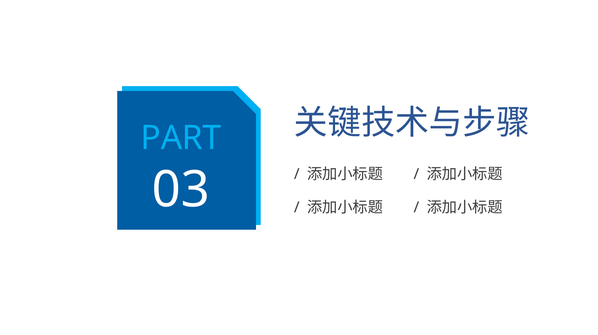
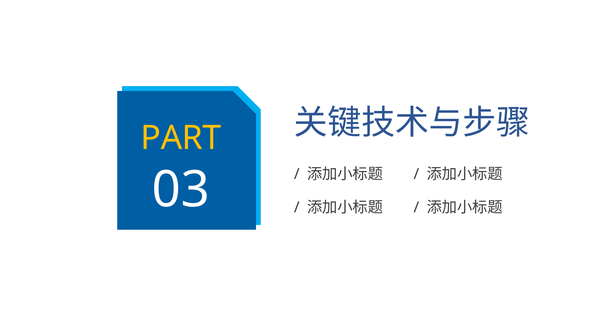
PART colour: light blue -> yellow
